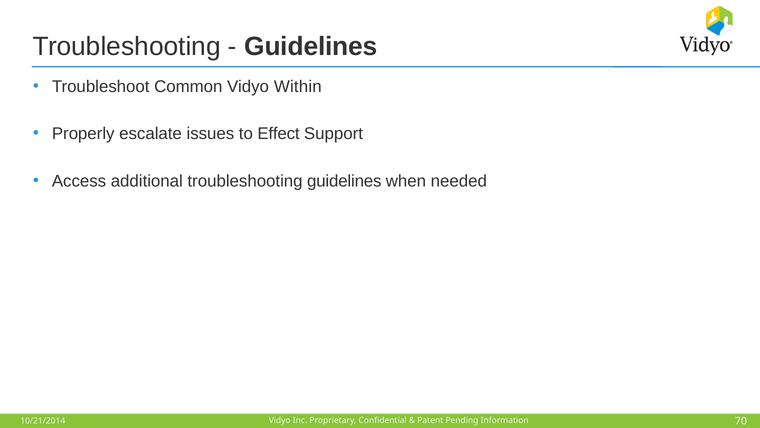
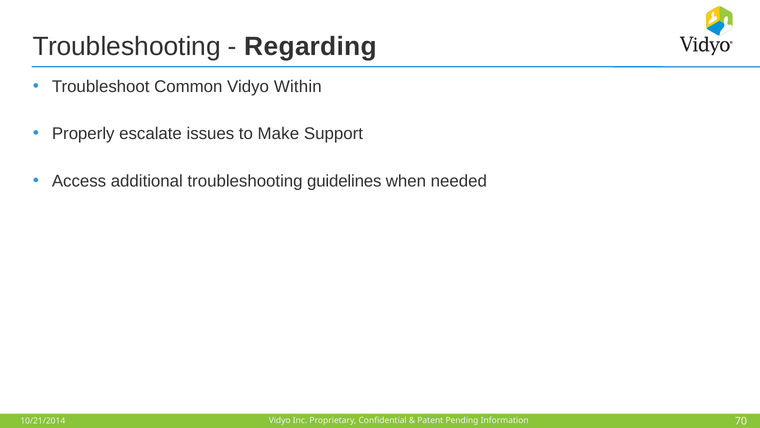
Guidelines at (311, 47): Guidelines -> Regarding
Effect: Effect -> Make
